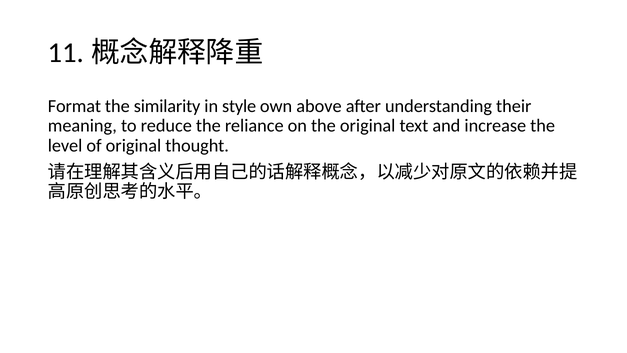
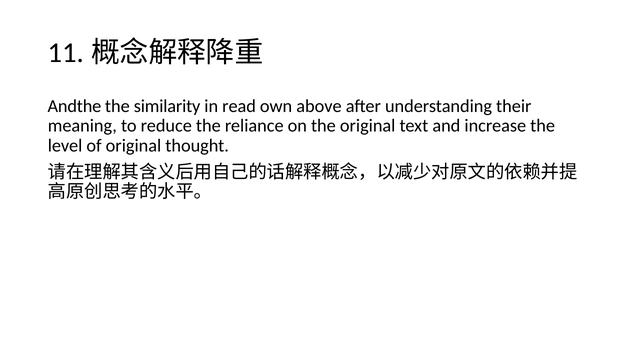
Format: Format -> Andthe
style: style -> read
